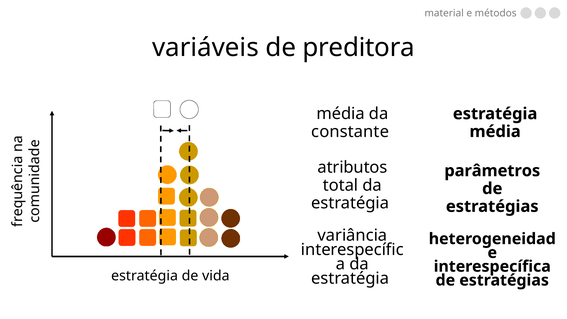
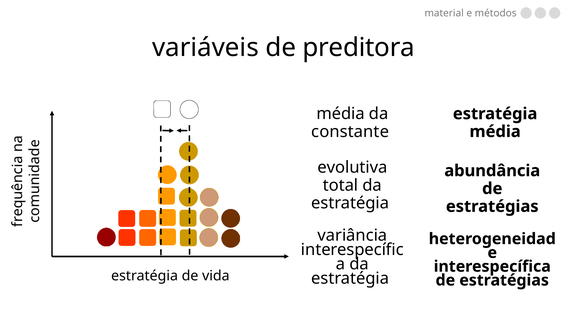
atributos: atributos -> evolutiva
parâmetros: parâmetros -> abundância
